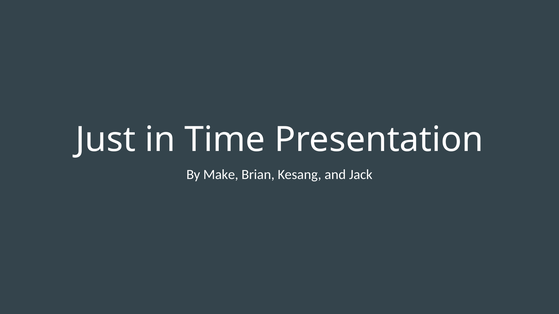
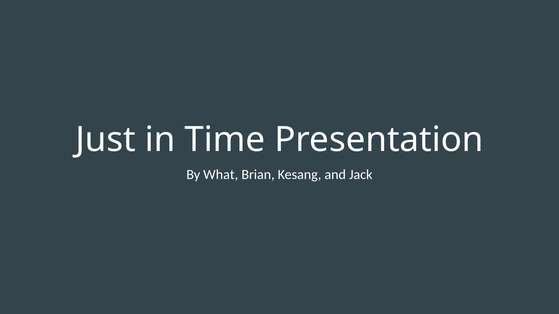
Make: Make -> What
